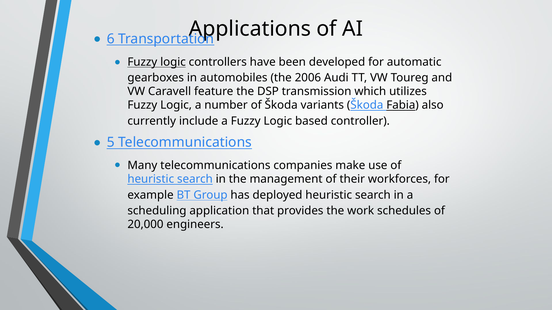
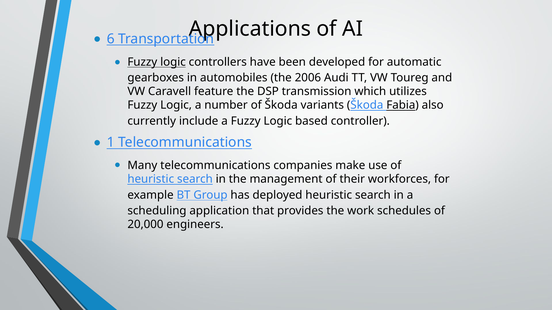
5: 5 -> 1
